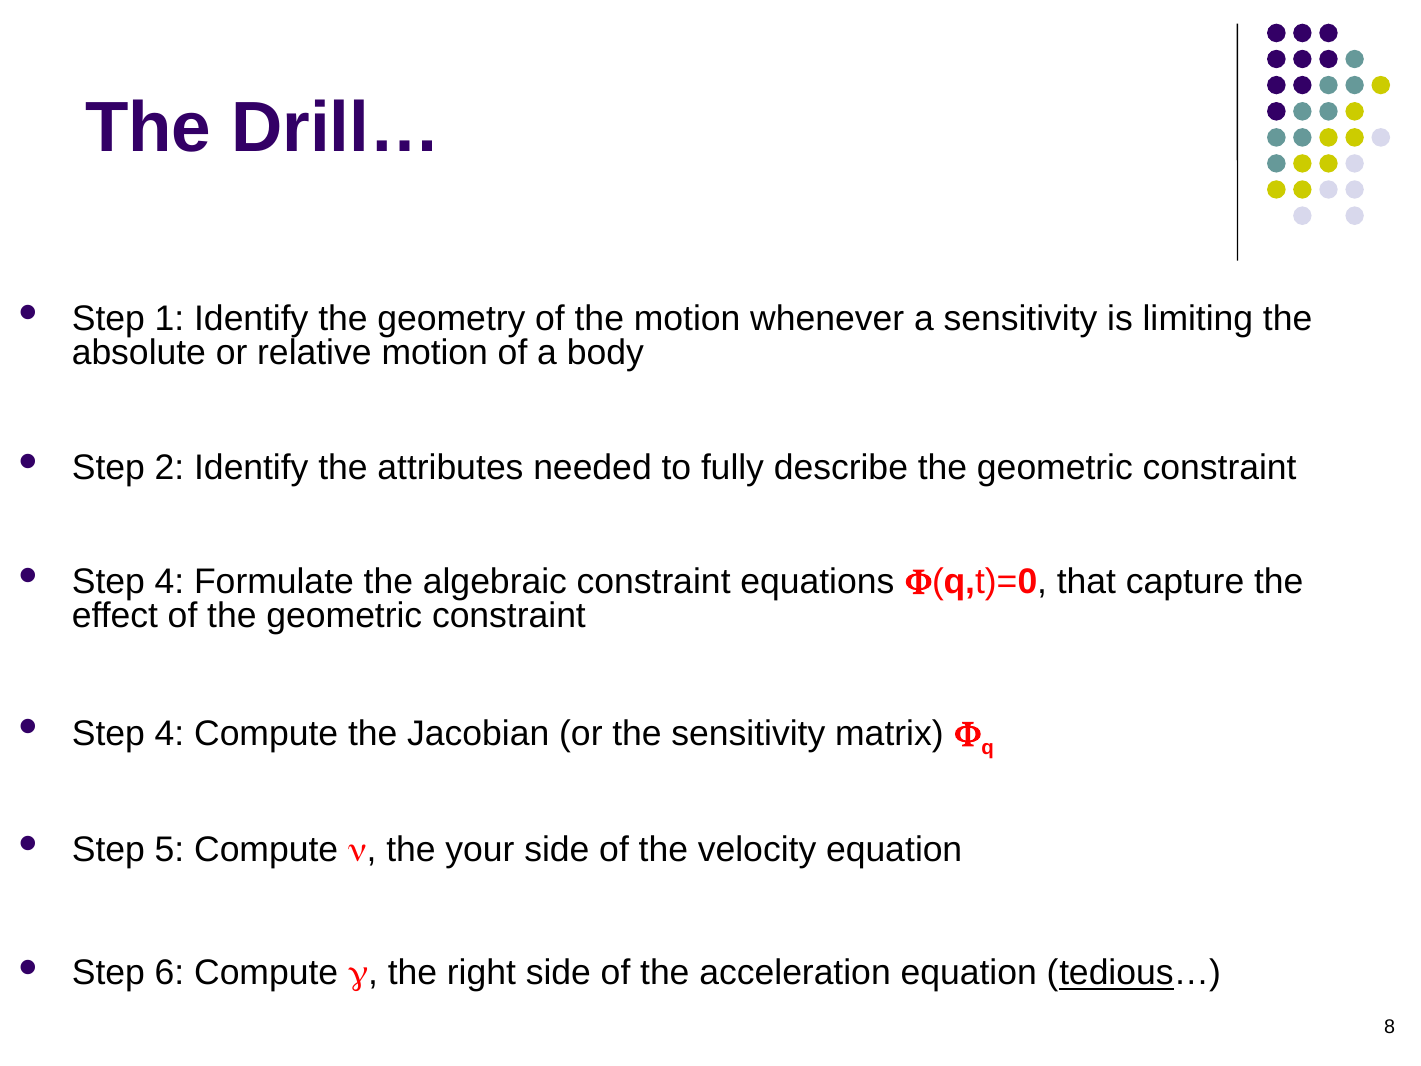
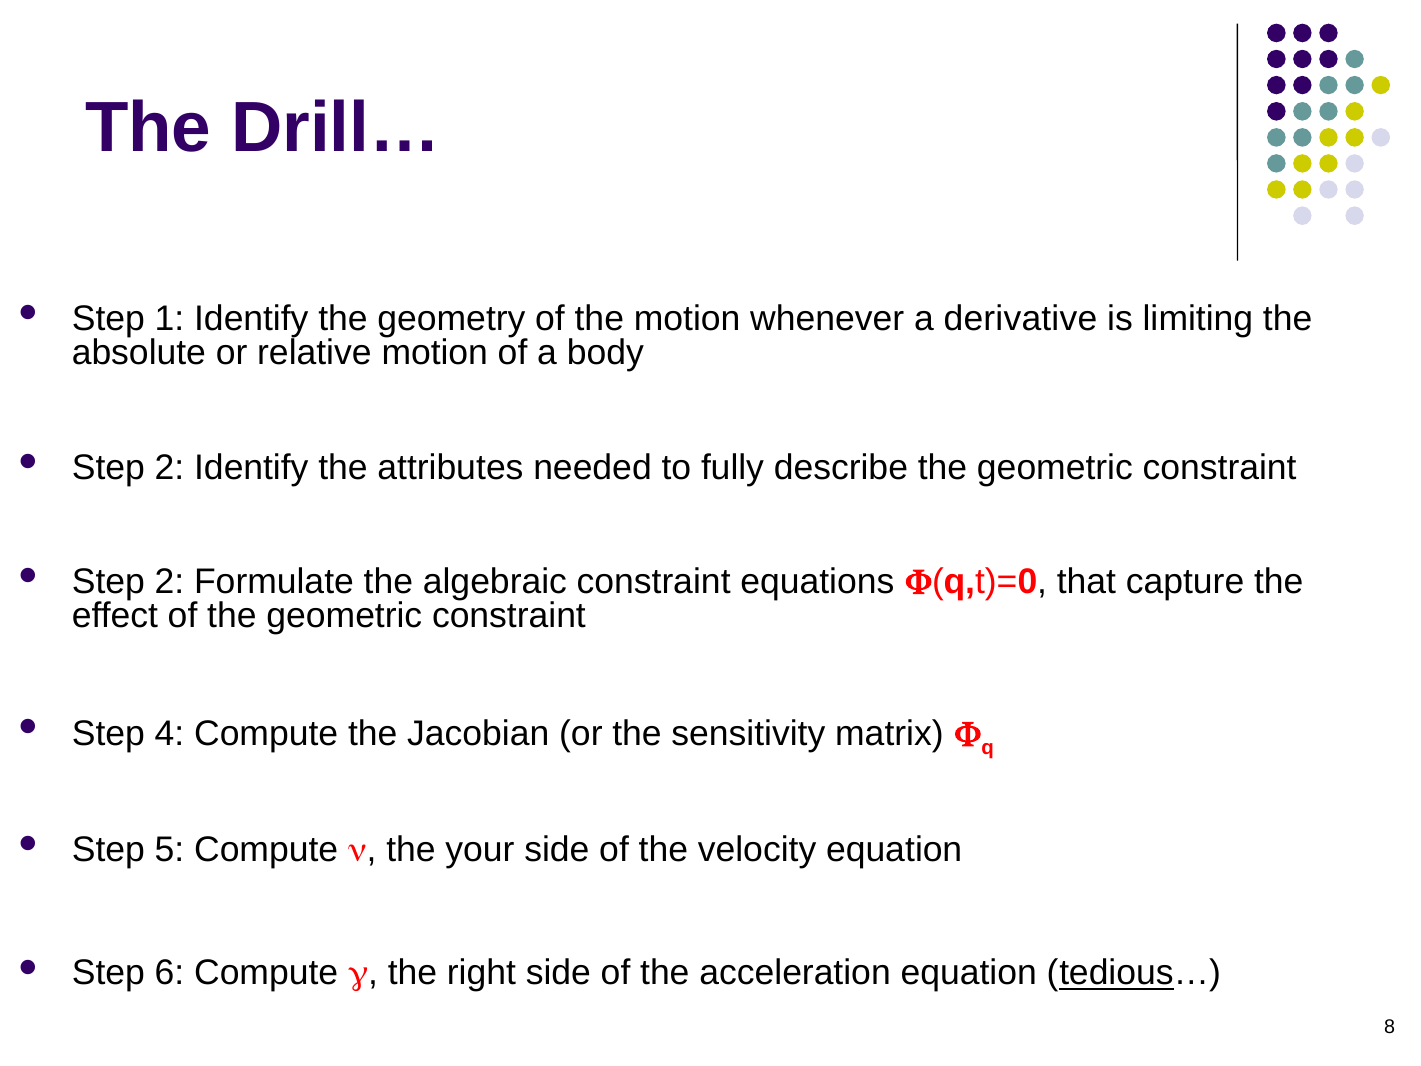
a sensitivity: sensitivity -> derivative
4 at (170, 582): 4 -> 2
